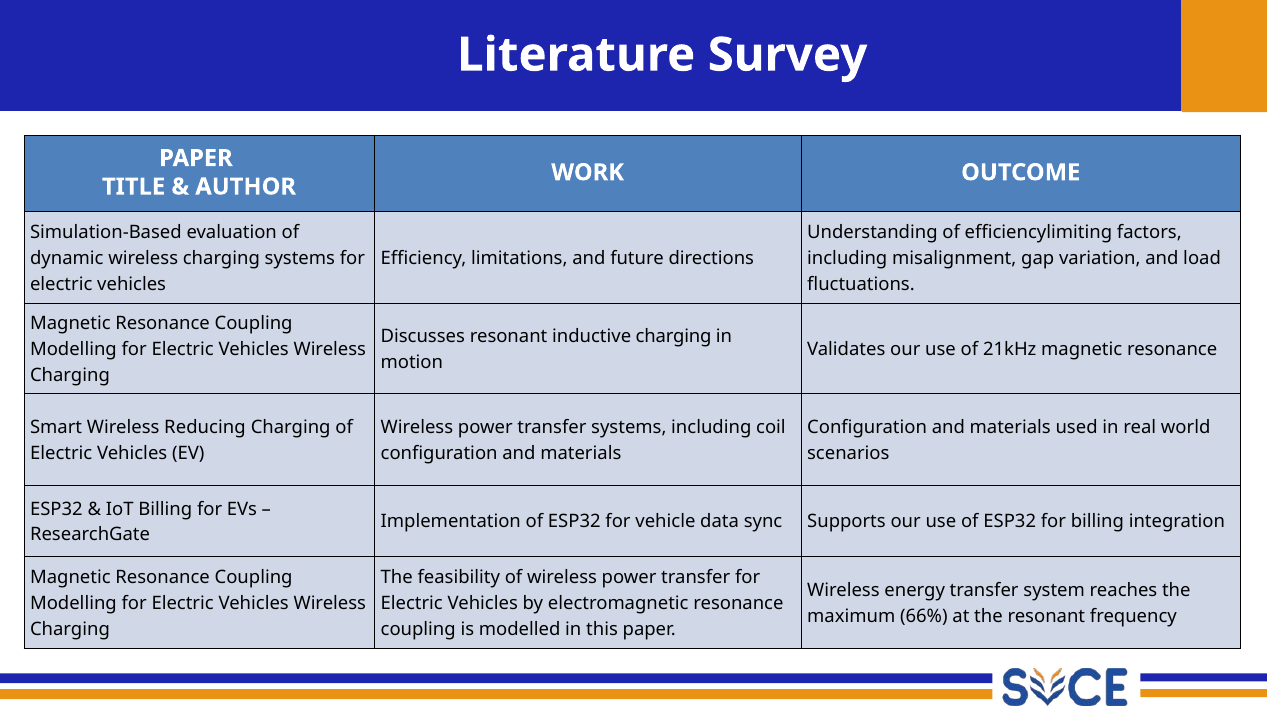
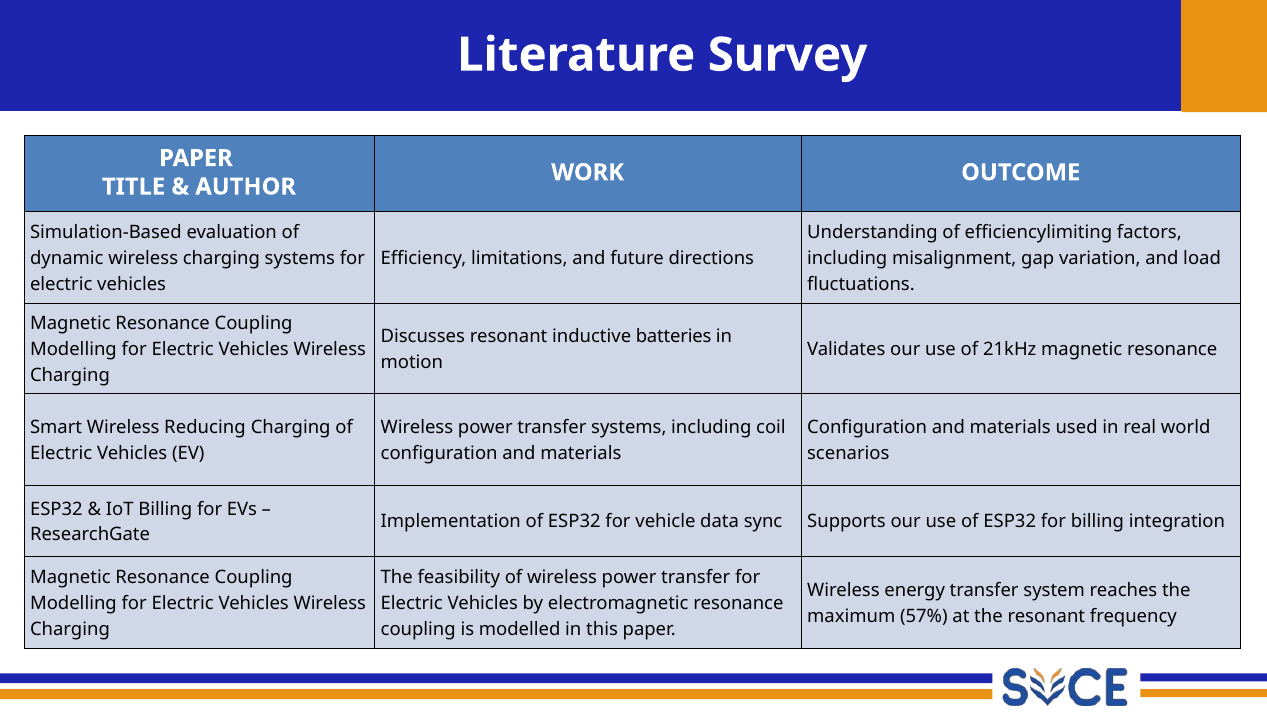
inductive charging: charging -> batteries
66%: 66% -> 57%
